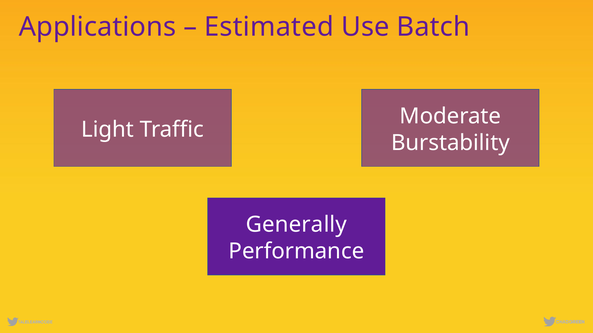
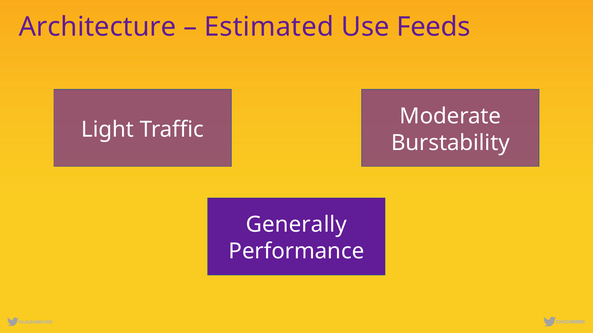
Applications: Applications -> Architecture
Batch: Batch -> Feeds
